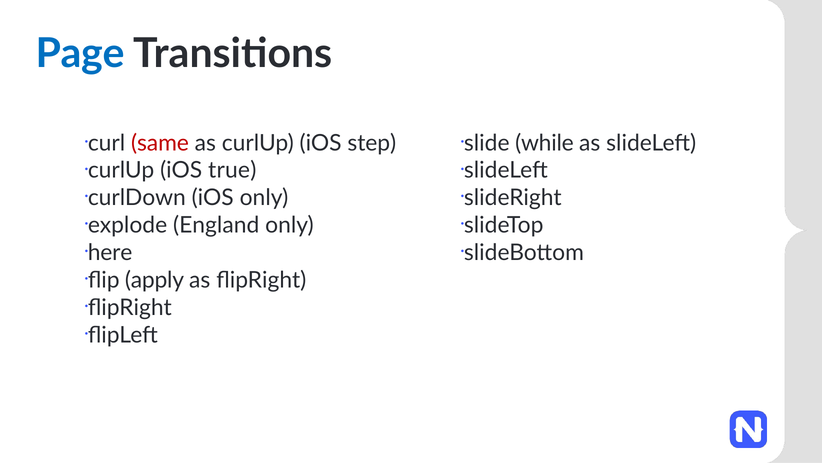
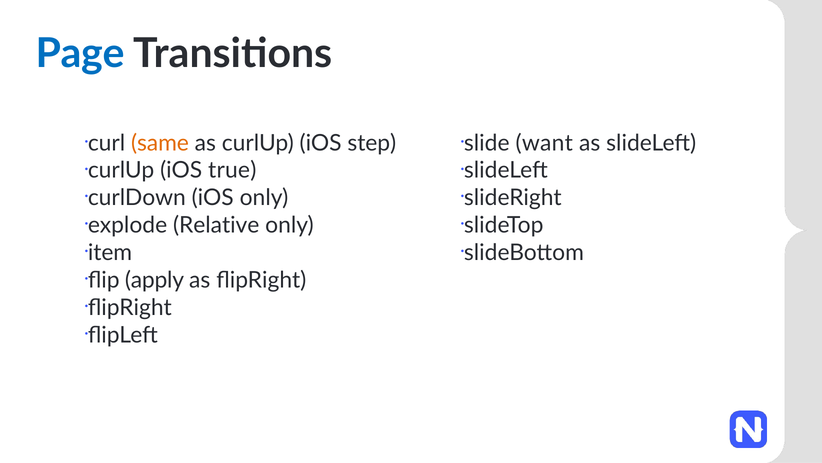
same colour: red -> orange
while: while -> want
England: England -> Relative
here: here -> item
